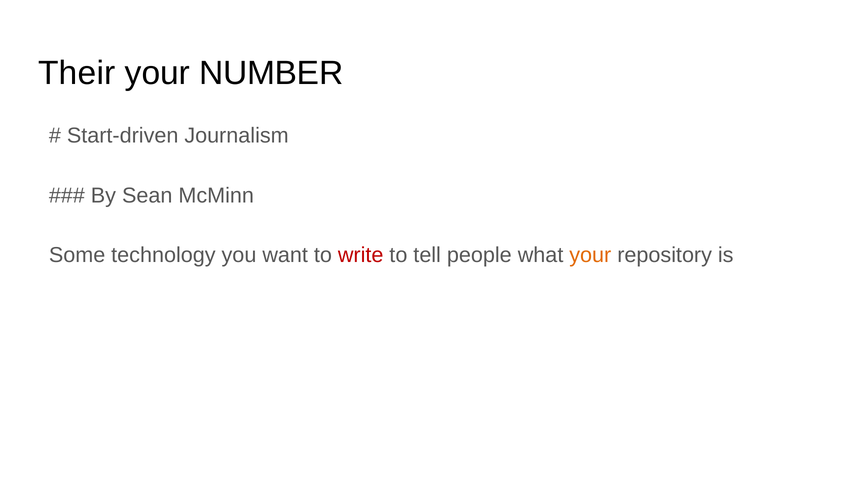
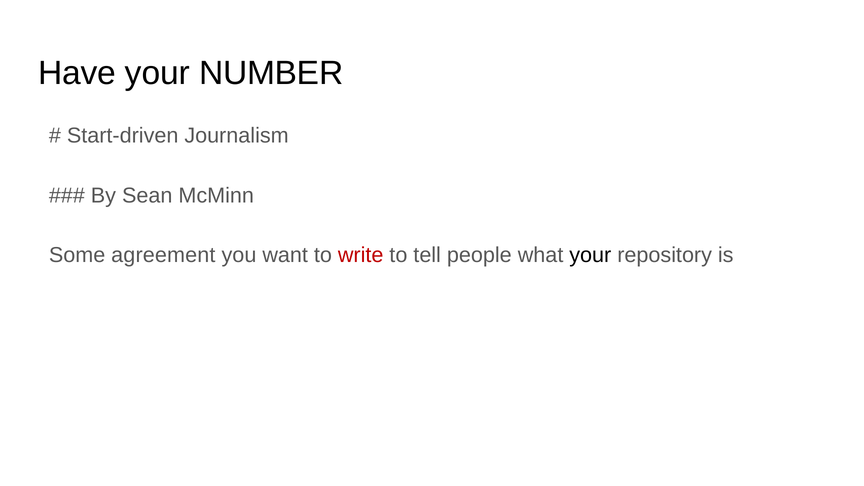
Their: Their -> Have
technology: technology -> agreement
your at (590, 255) colour: orange -> black
